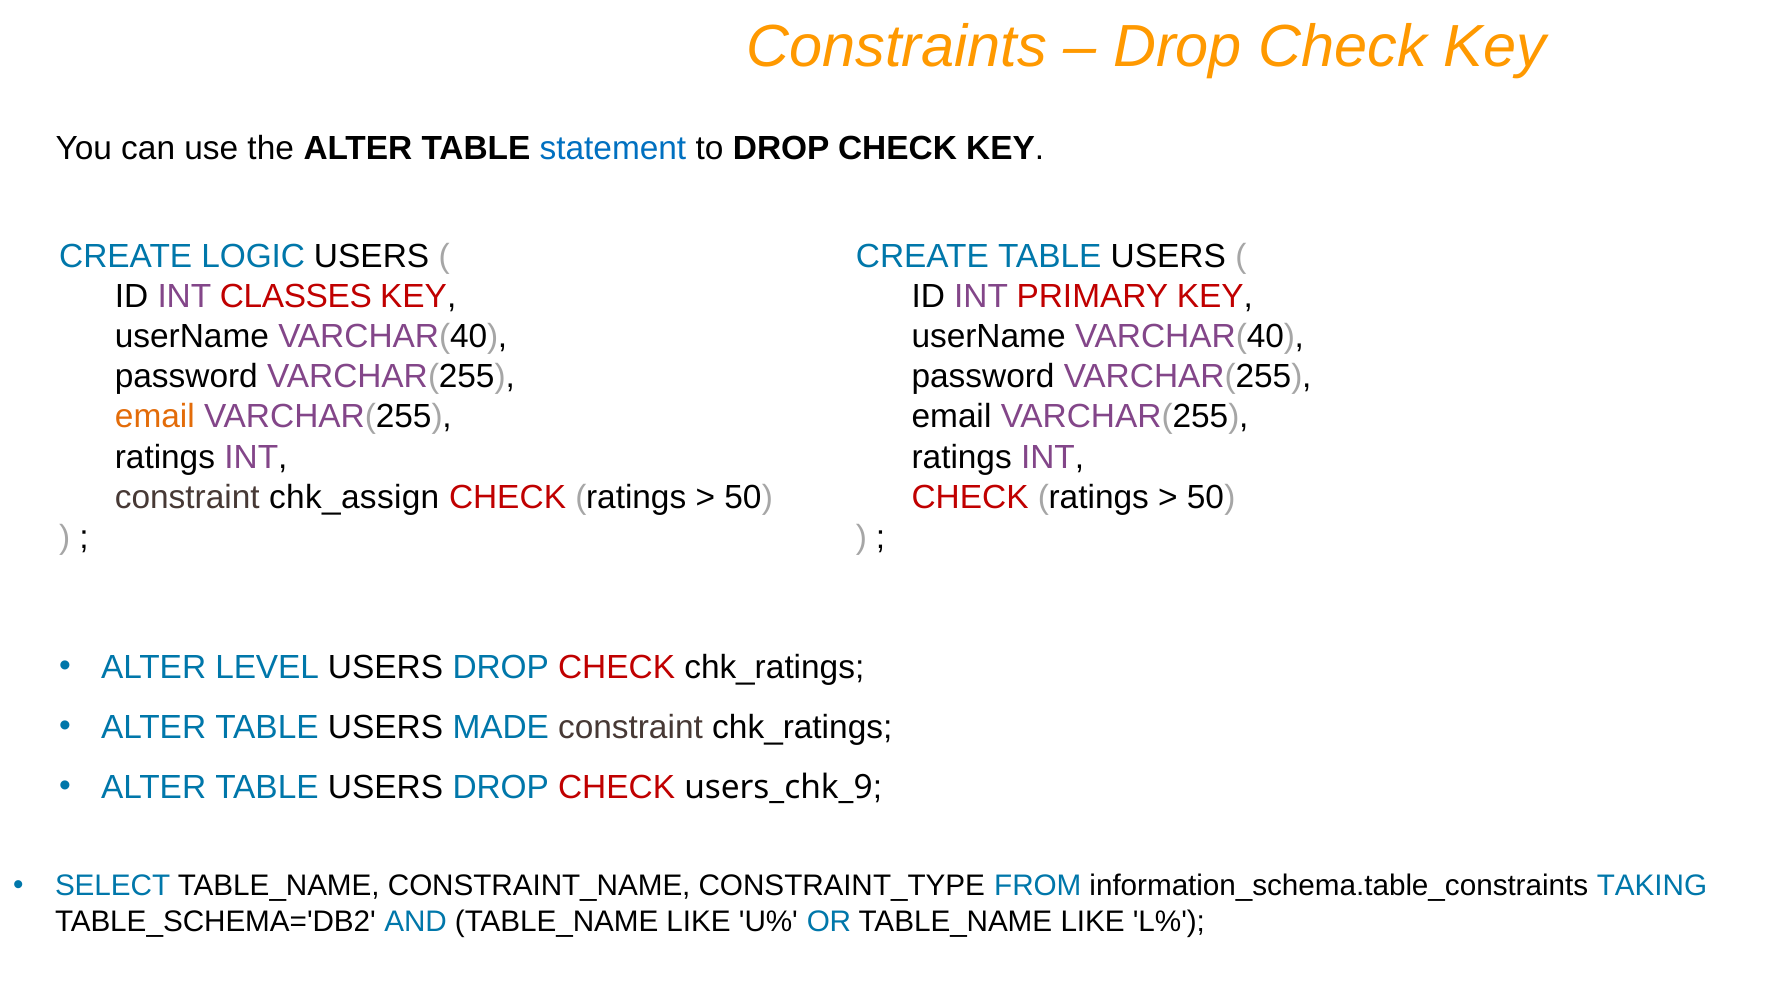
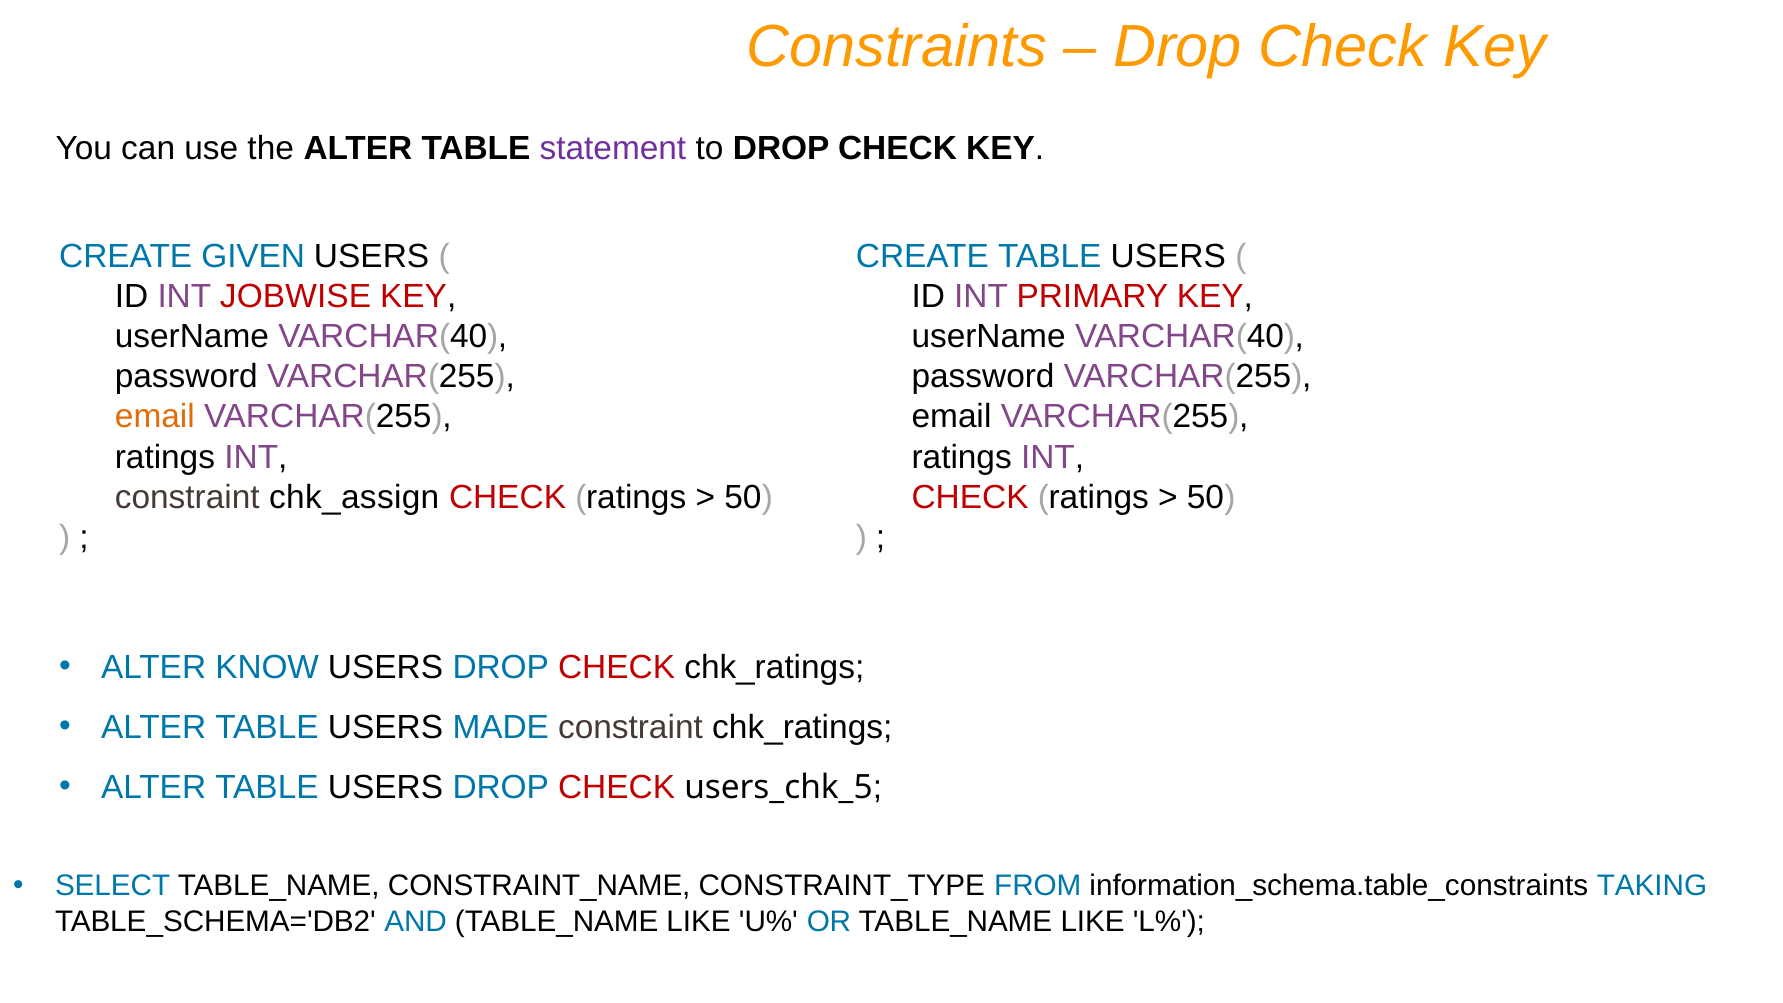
statement colour: blue -> purple
LOGIC: LOGIC -> GIVEN
CLASSES: CLASSES -> JOBWISE
LEVEL: LEVEL -> KNOW
users_chk_9: users_chk_9 -> users_chk_5
